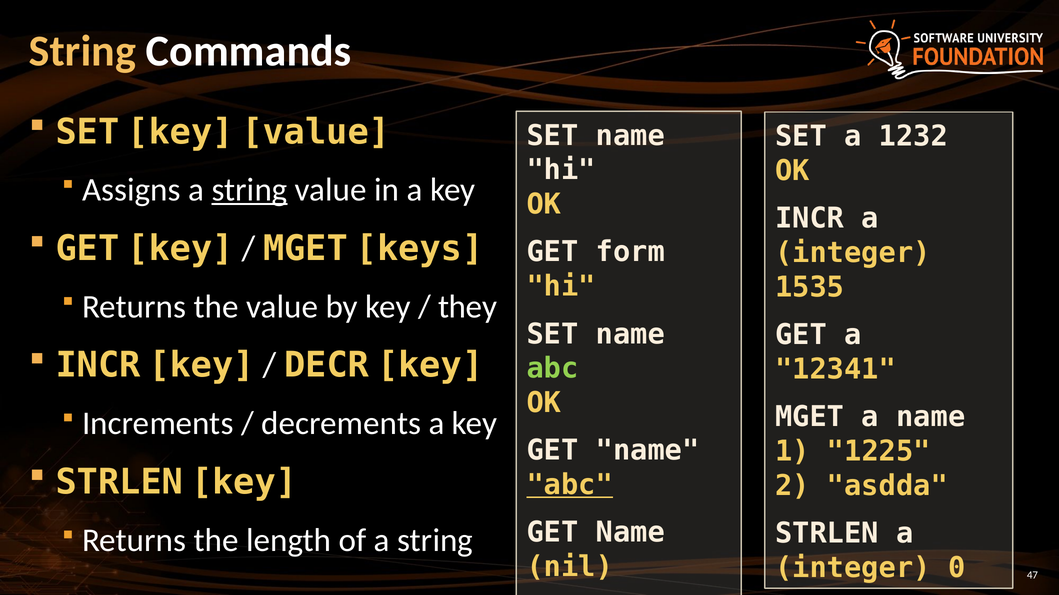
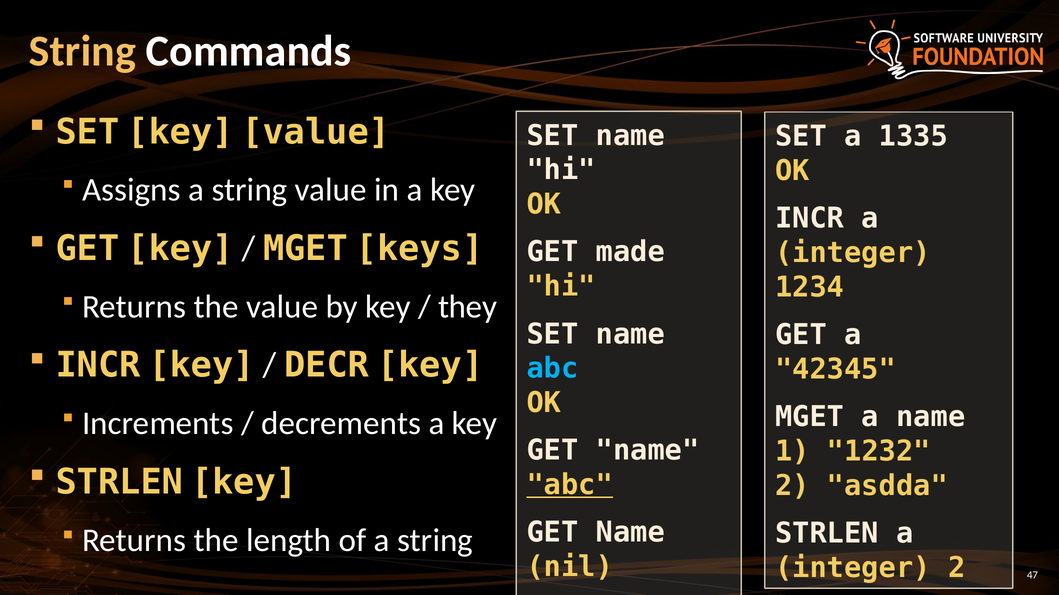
1232: 1232 -> 1335
string at (249, 190) underline: present -> none
form: form -> made
1535: 1535 -> 1234
abc at (553, 369) colour: light green -> light blue
12341: 12341 -> 42345
1225: 1225 -> 1232
integer 0: 0 -> 2
